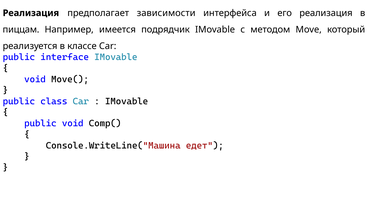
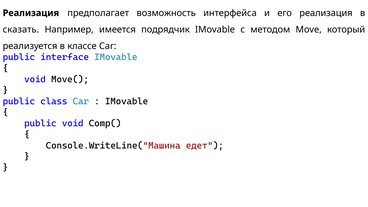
зависимости: зависимости -> возможность
пиццам: пиццам -> сказать
